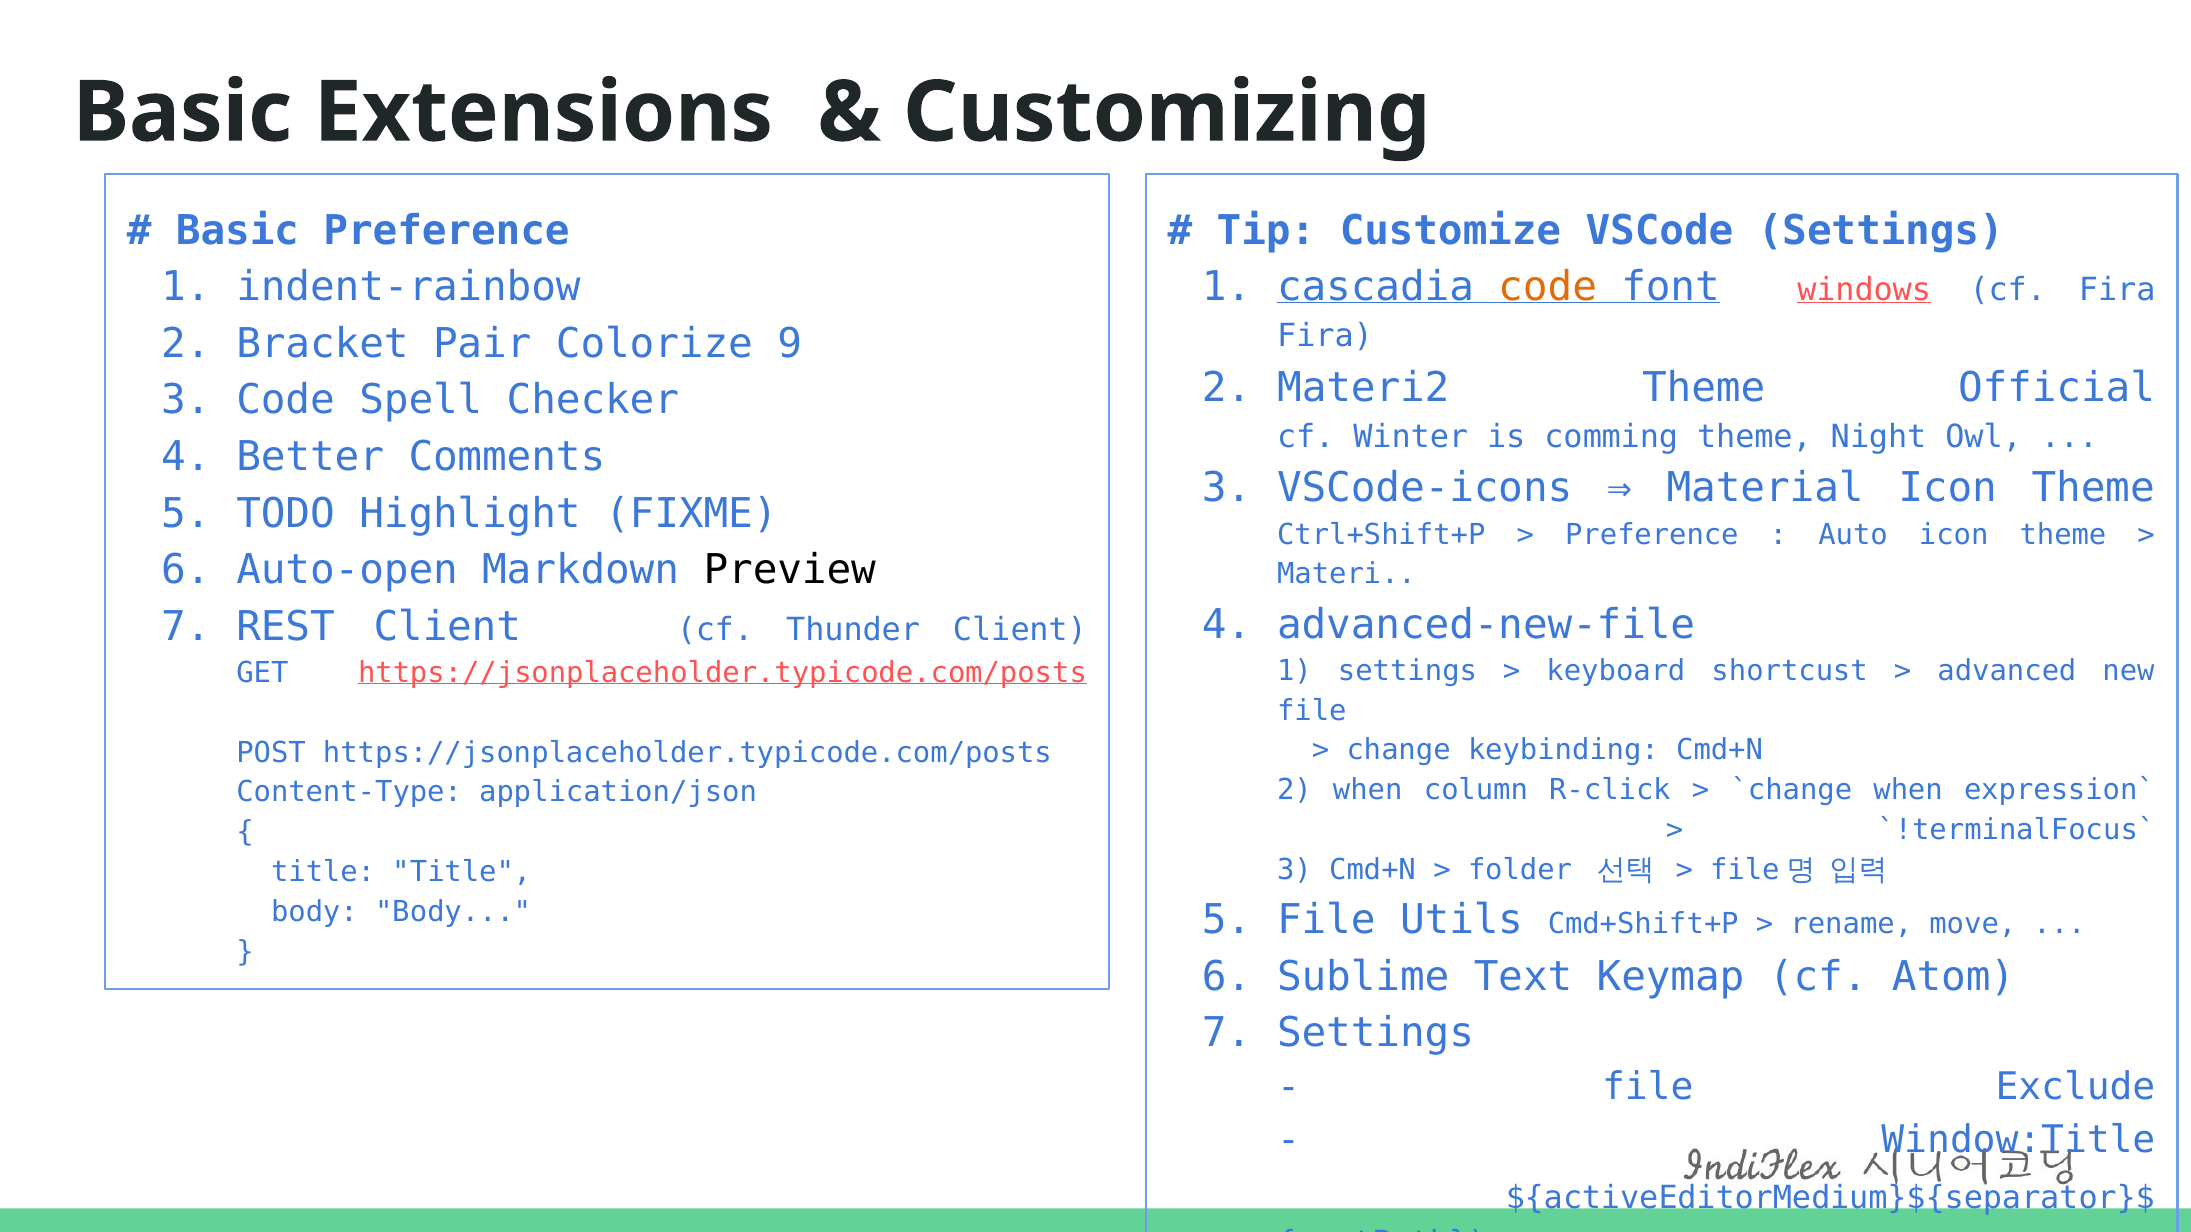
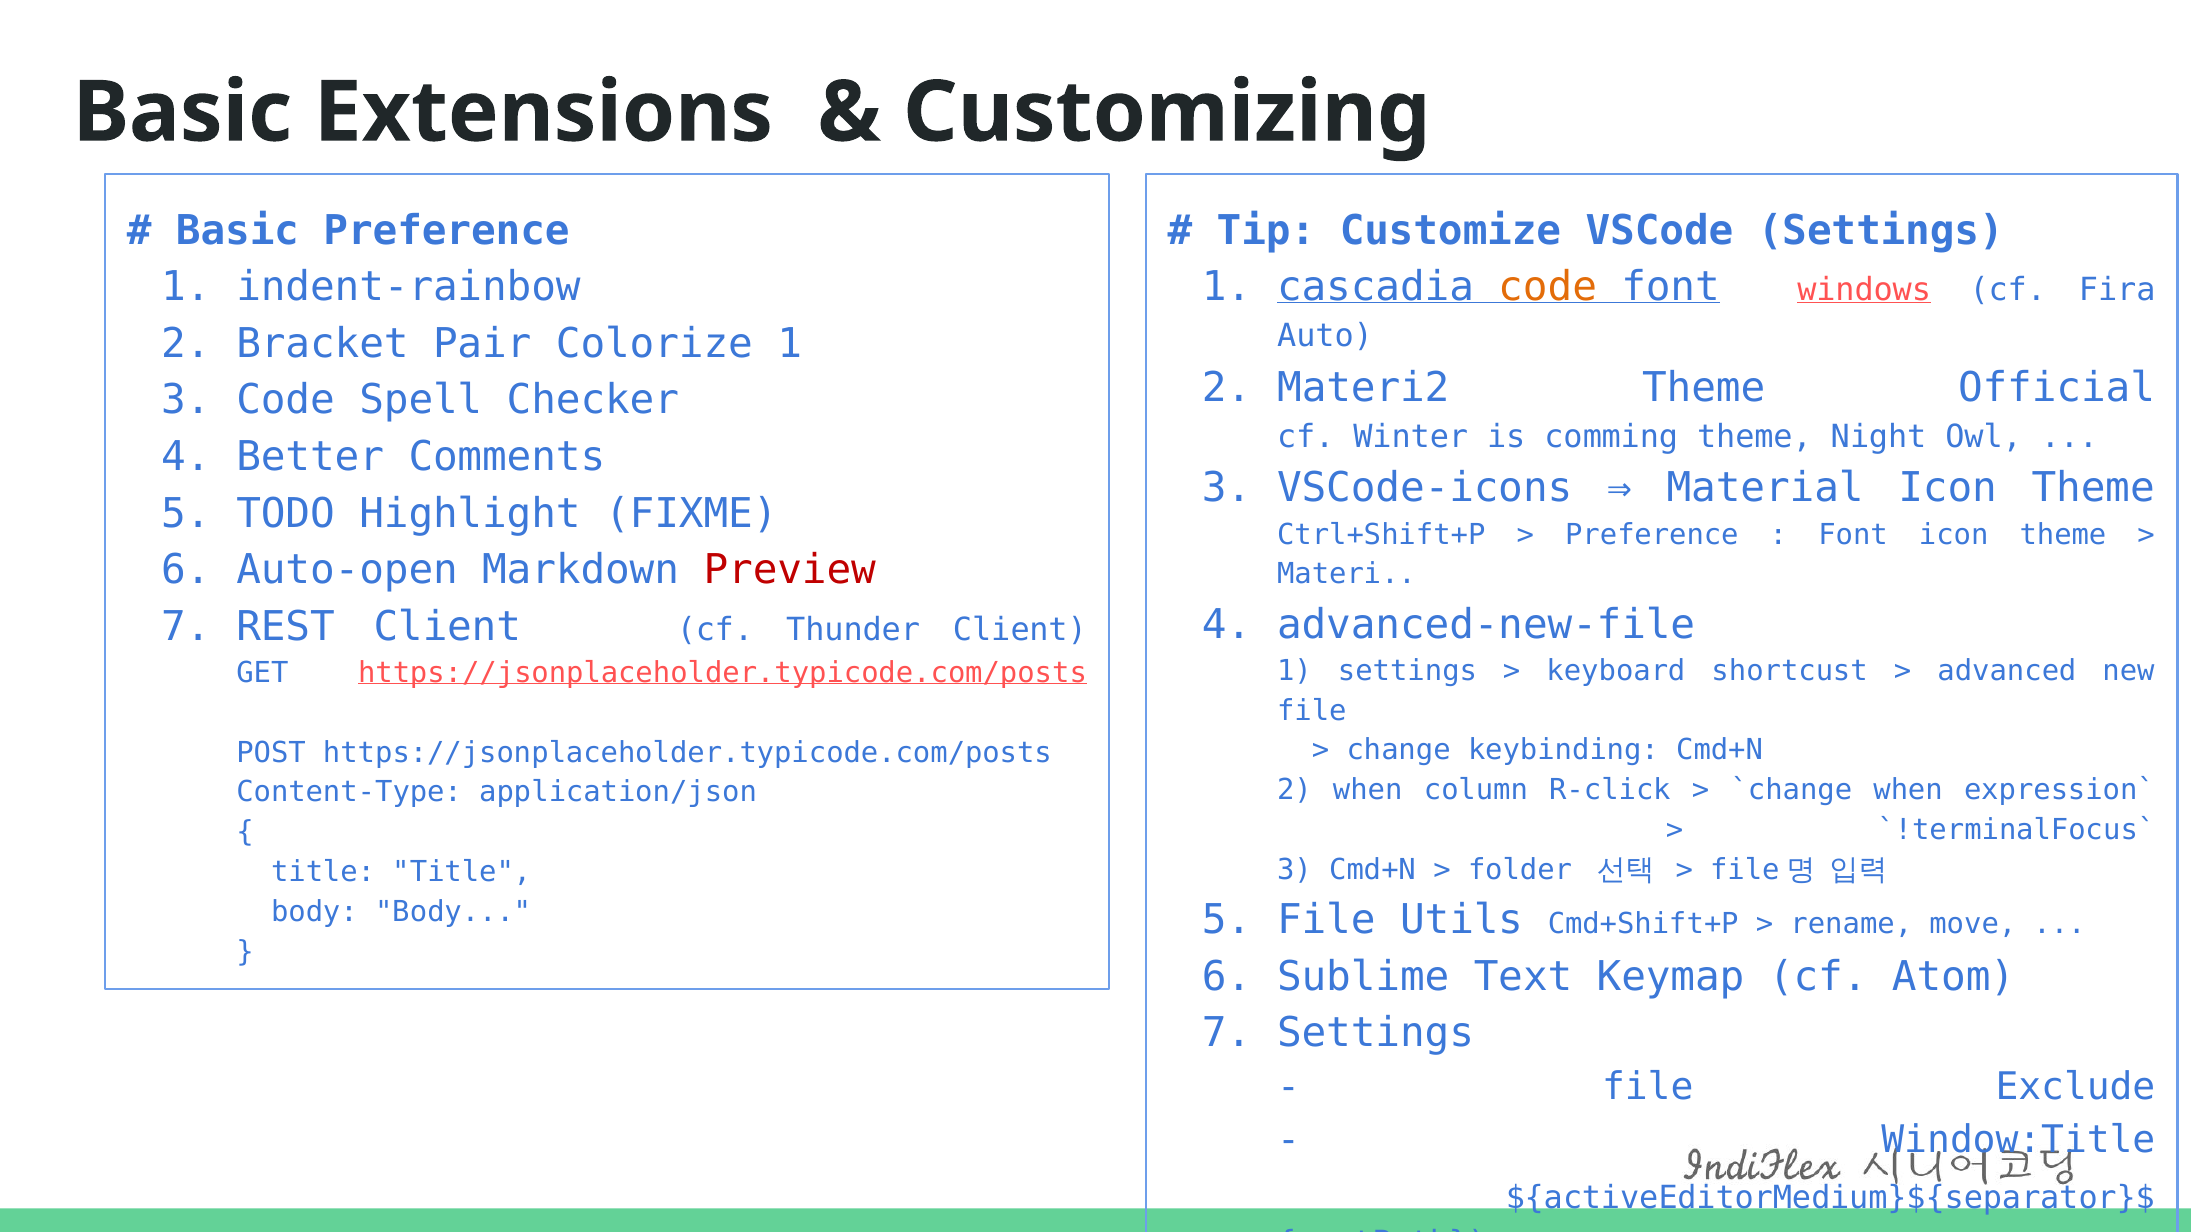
Fira at (1325, 336): Fira -> Auto
Colorize 9: 9 -> 1
Auto at (1853, 535): Auto -> Font
Preview colour: black -> red
